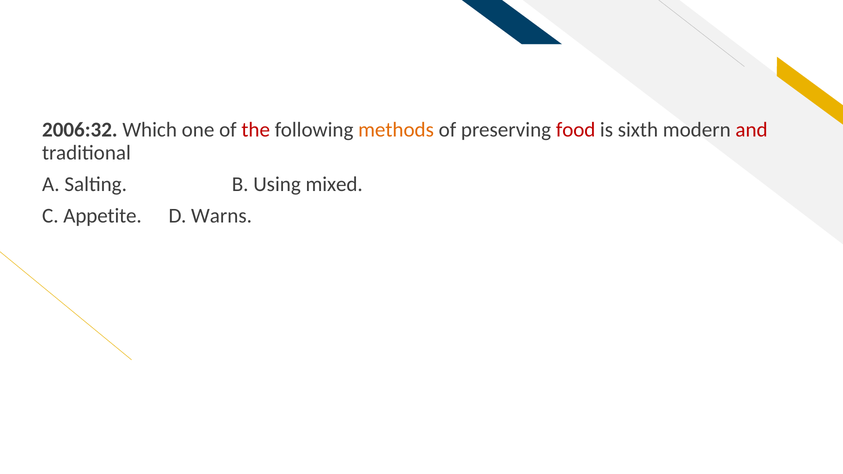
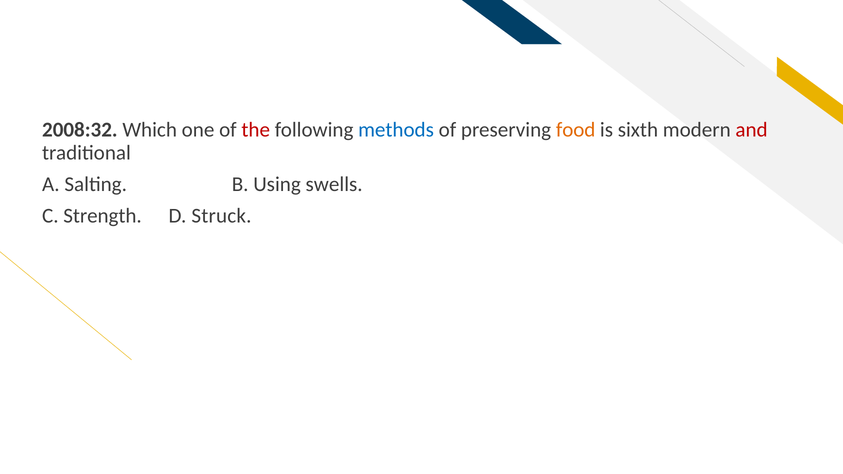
2006:32: 2006:32 -> 2008:32
methods colour: orange -> blue
food colour: red -> orange
mixed: mixed -> swells
Appetite: Appetite -> Strength
Warns: Warns -> Struck
